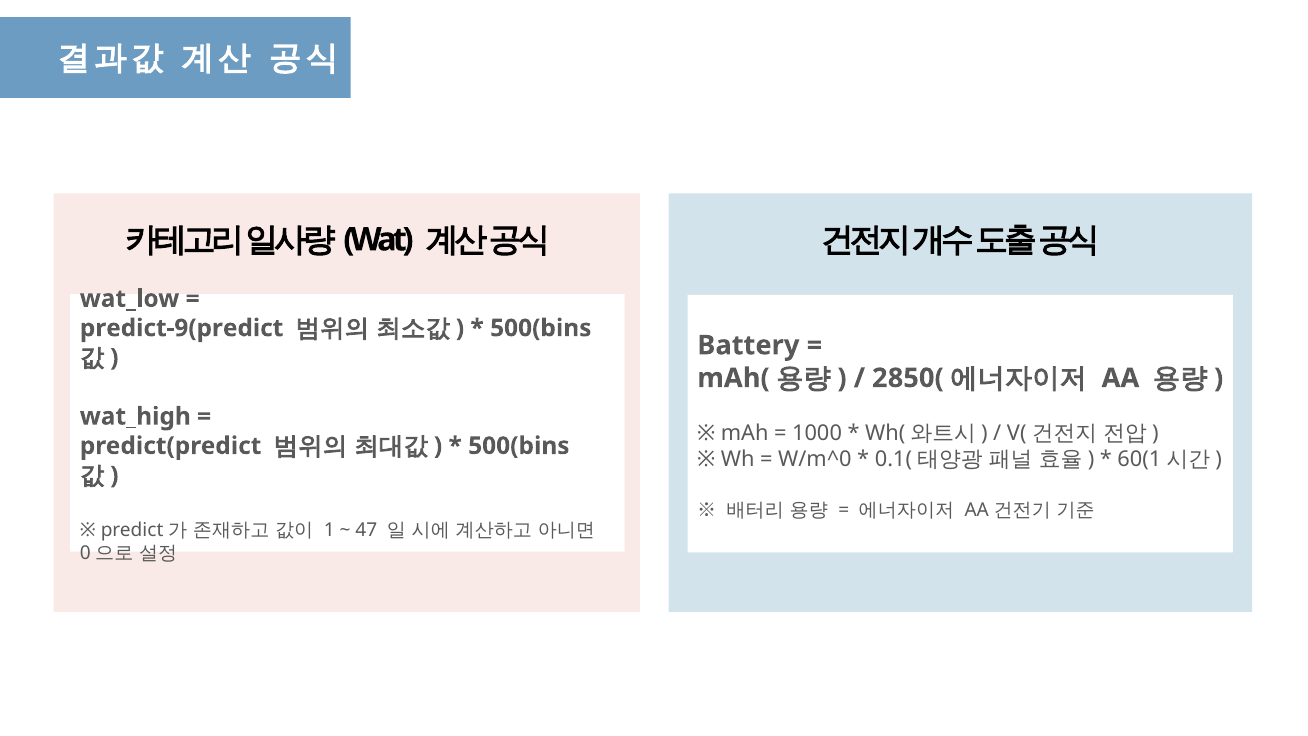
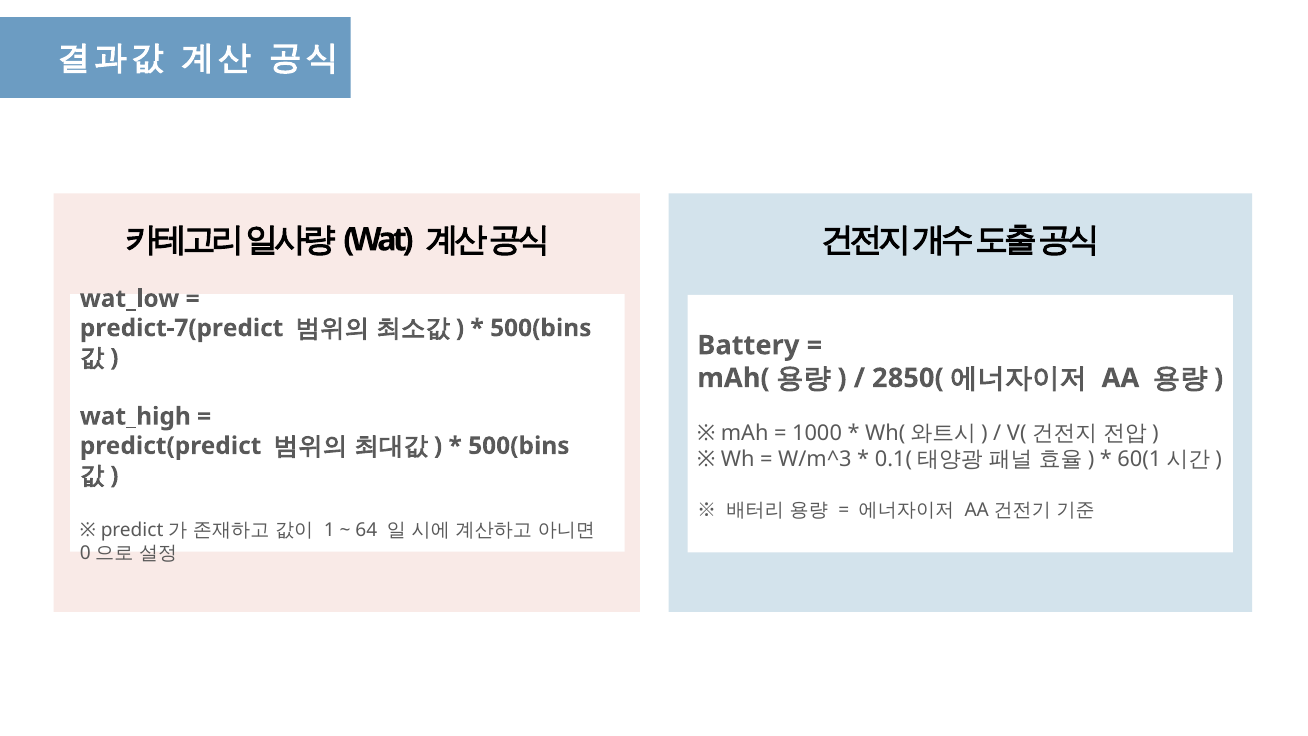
predict-9(predict: predict-9(predict -> predict-7(predict
W/m^0: W/m^0 -> W/m^3
47: 47 -> 64
